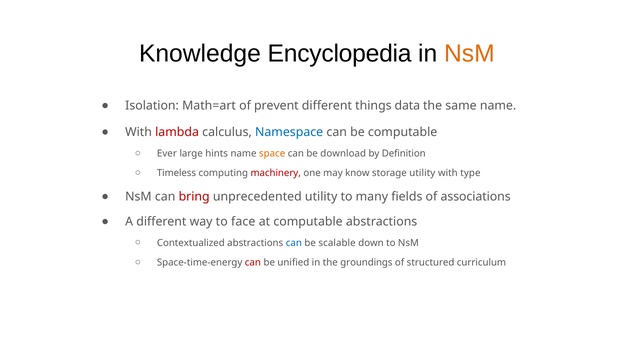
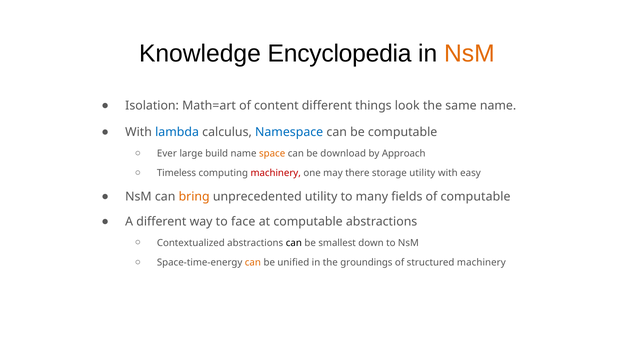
prevent: prevent -> content
data: data -> look
lambda colour: red -> blue
hints: hints -> build
Definition: Definition -> Approach
know: know -> there
type: type -> easy
bring colour: red -> orange
of associations: associations -> computable
can at (294, 243) colour: blue -> black
scalable: scalable -> smallest
can at (253, 262) colour: red -> orange
structured curriculum: curriculum -> machinery
